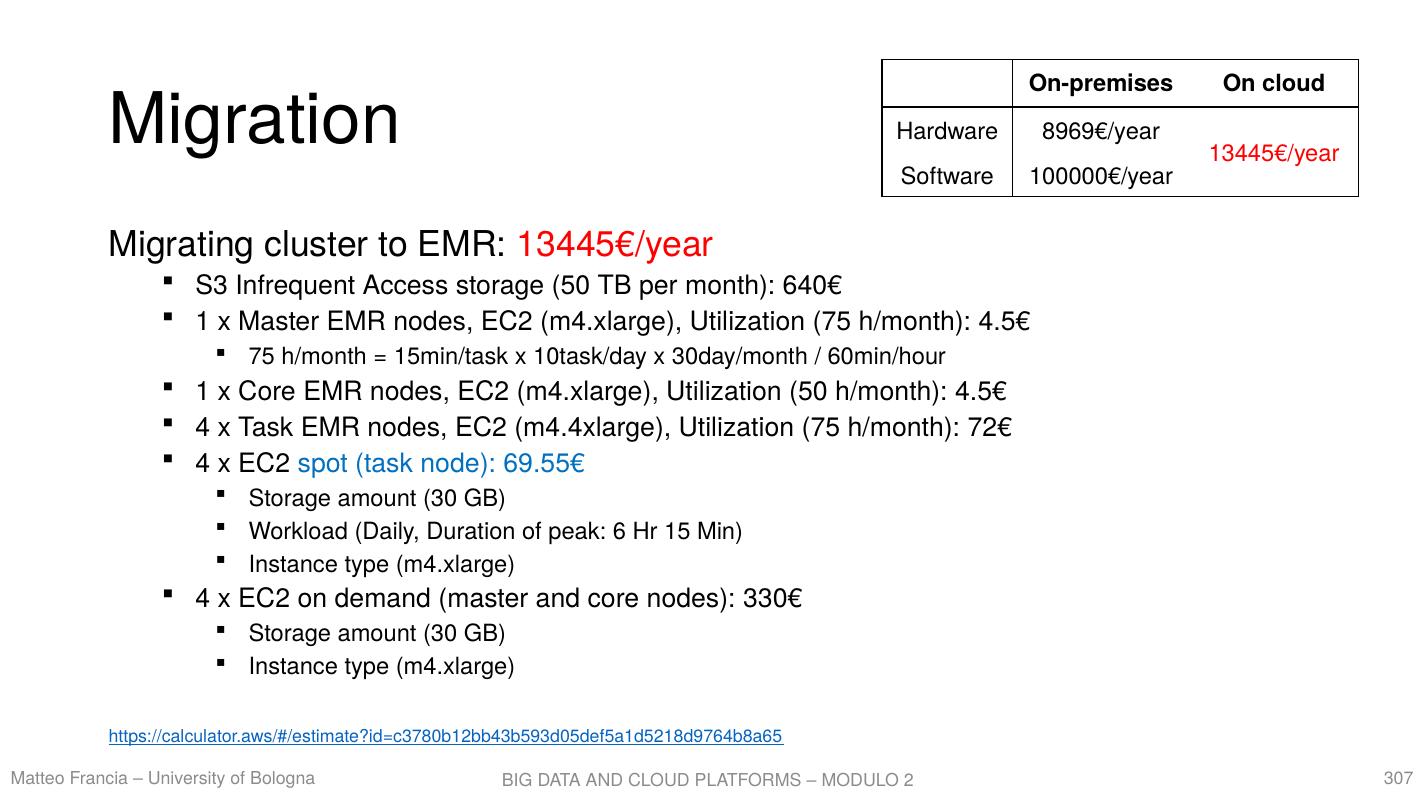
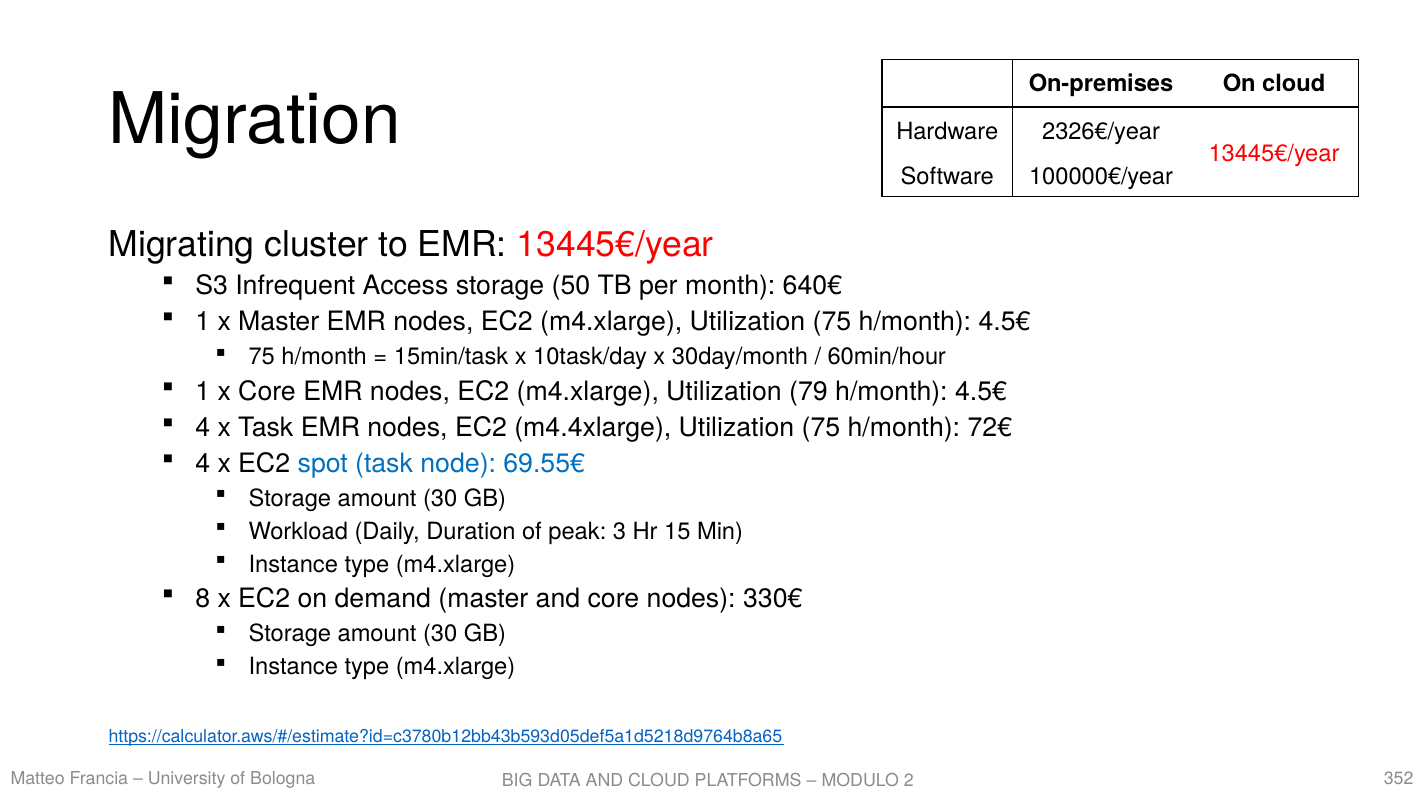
8969€/year: 8969€/year -> 2326€/year
Utilization 50: 50 -> 79
6: 6 -> 3
4 at (203, 599): 4 -> 8
307: 307 -> 352
